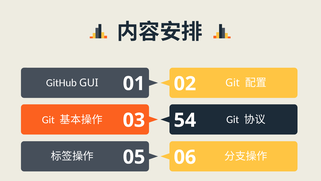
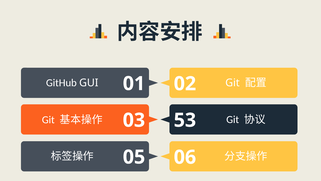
54: 54 -> 53
